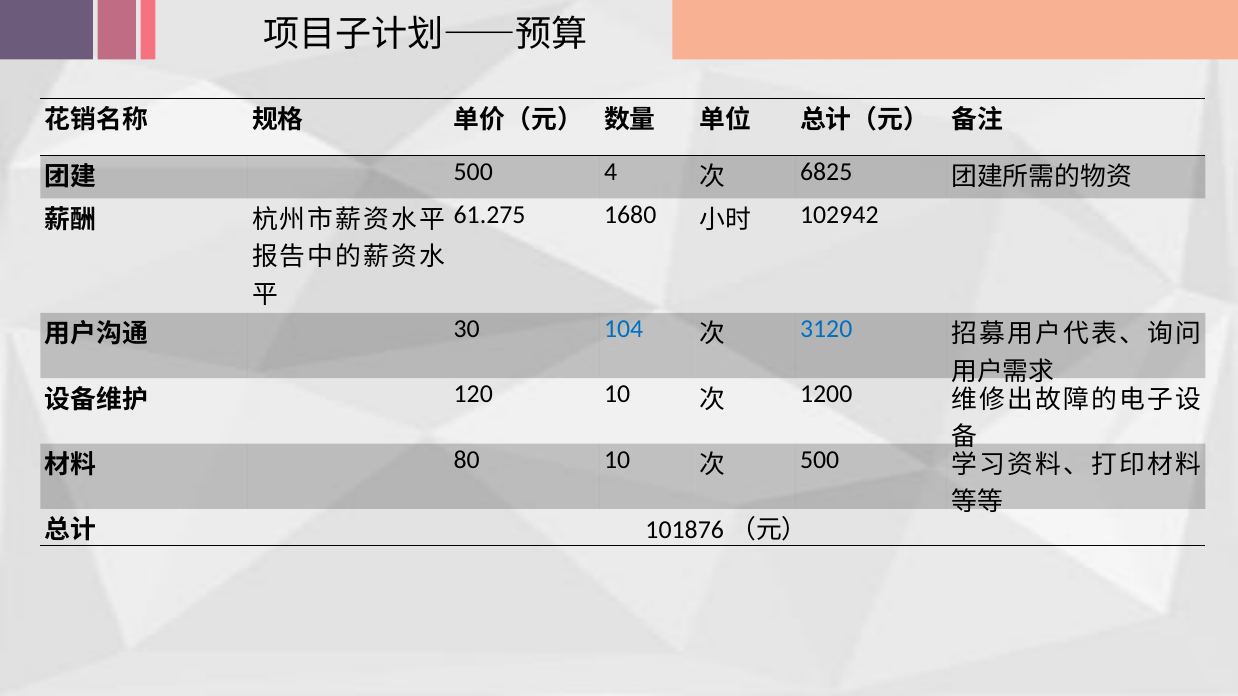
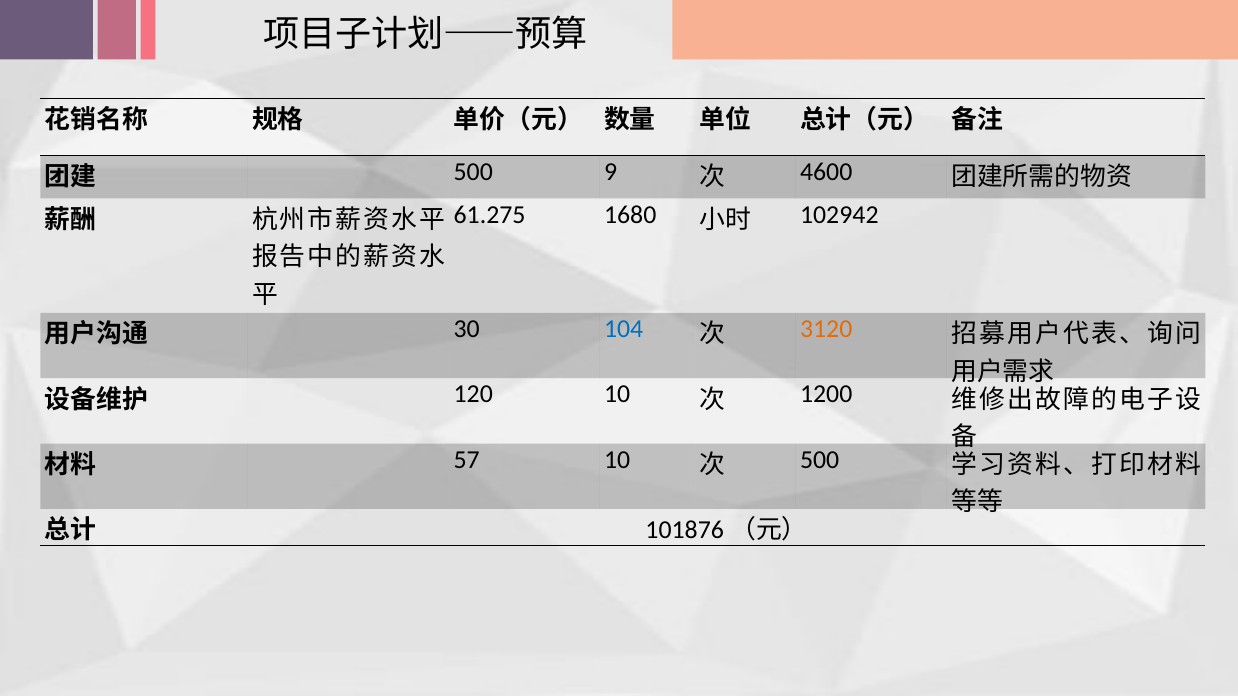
4: 4 -> 9
6825: 6825 -> 4600
3120 colour: blue -> orange
80: 80 -> 57
